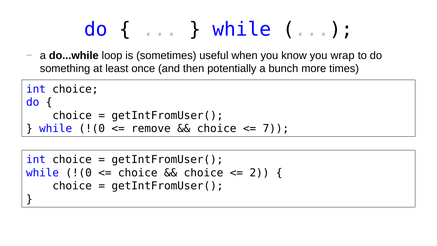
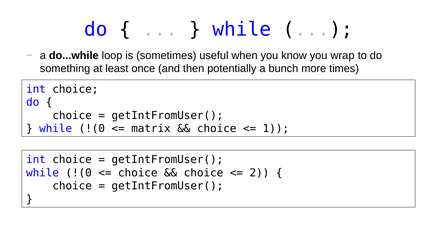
remove: remove -> matrix
7: 7 -> 1
